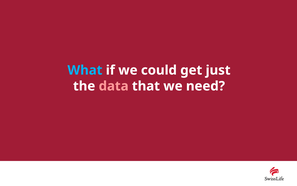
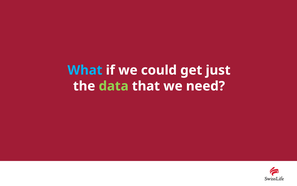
data colour: pink -> light green
